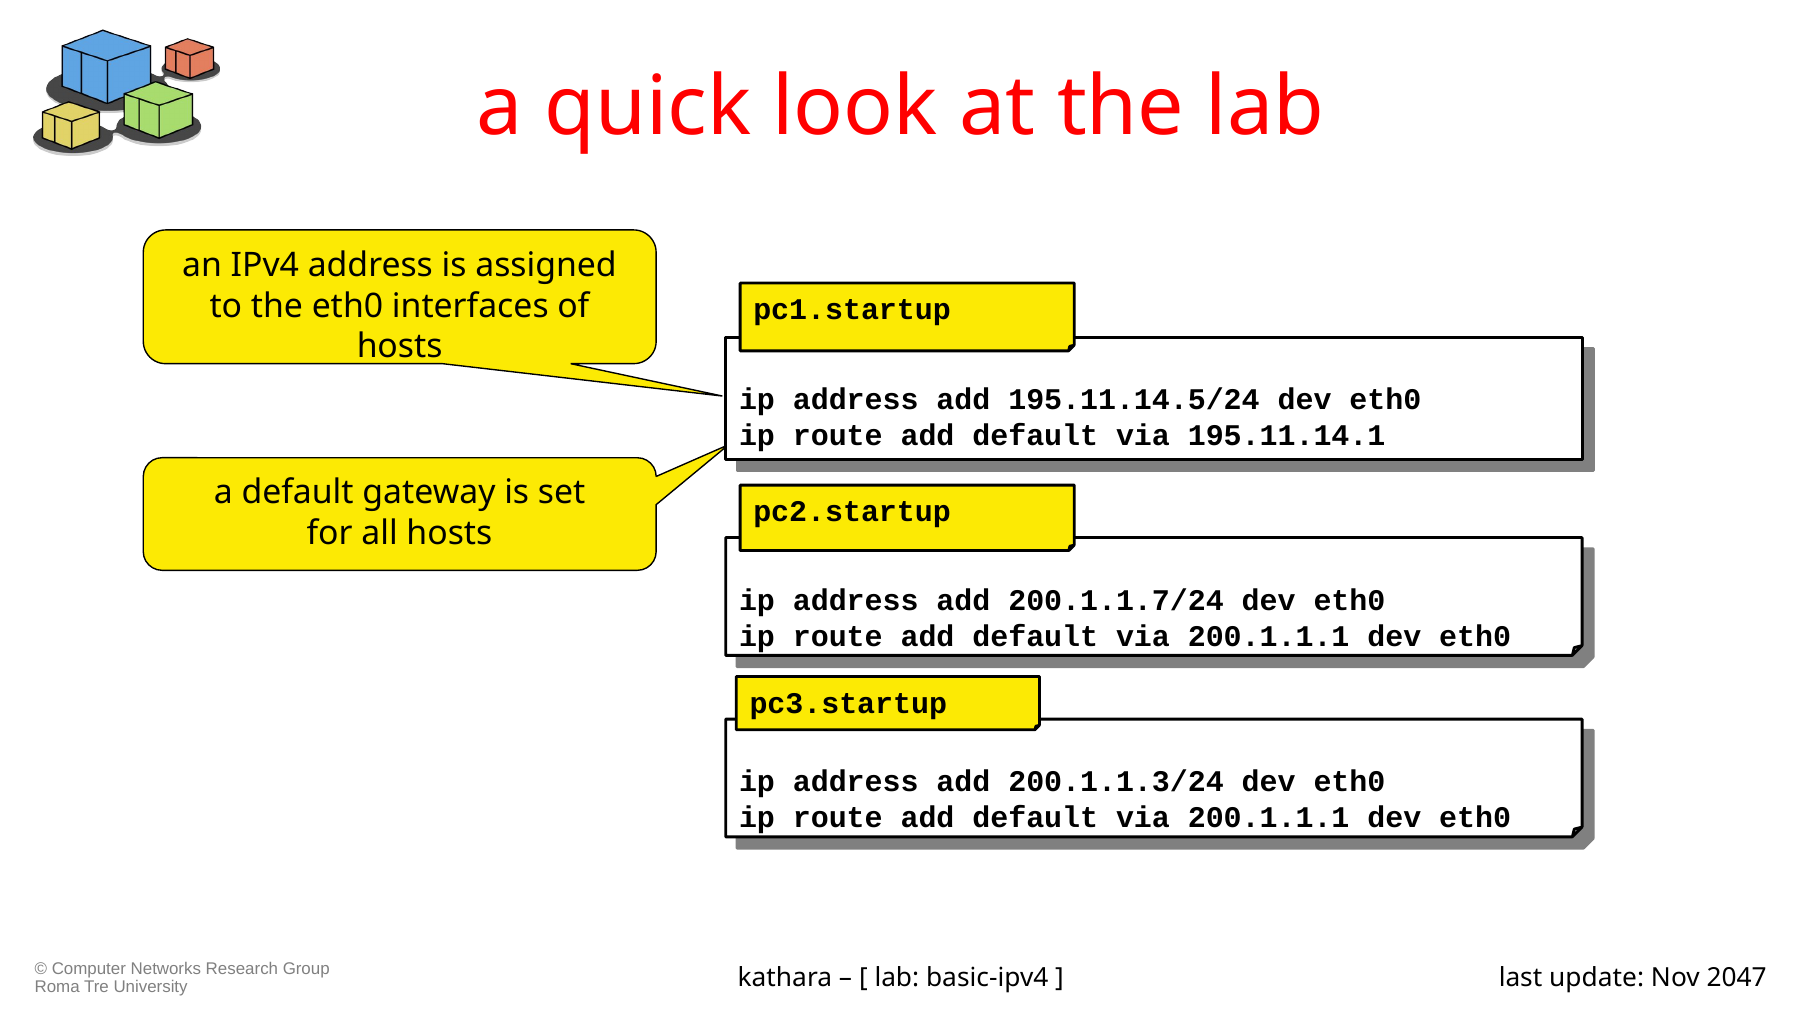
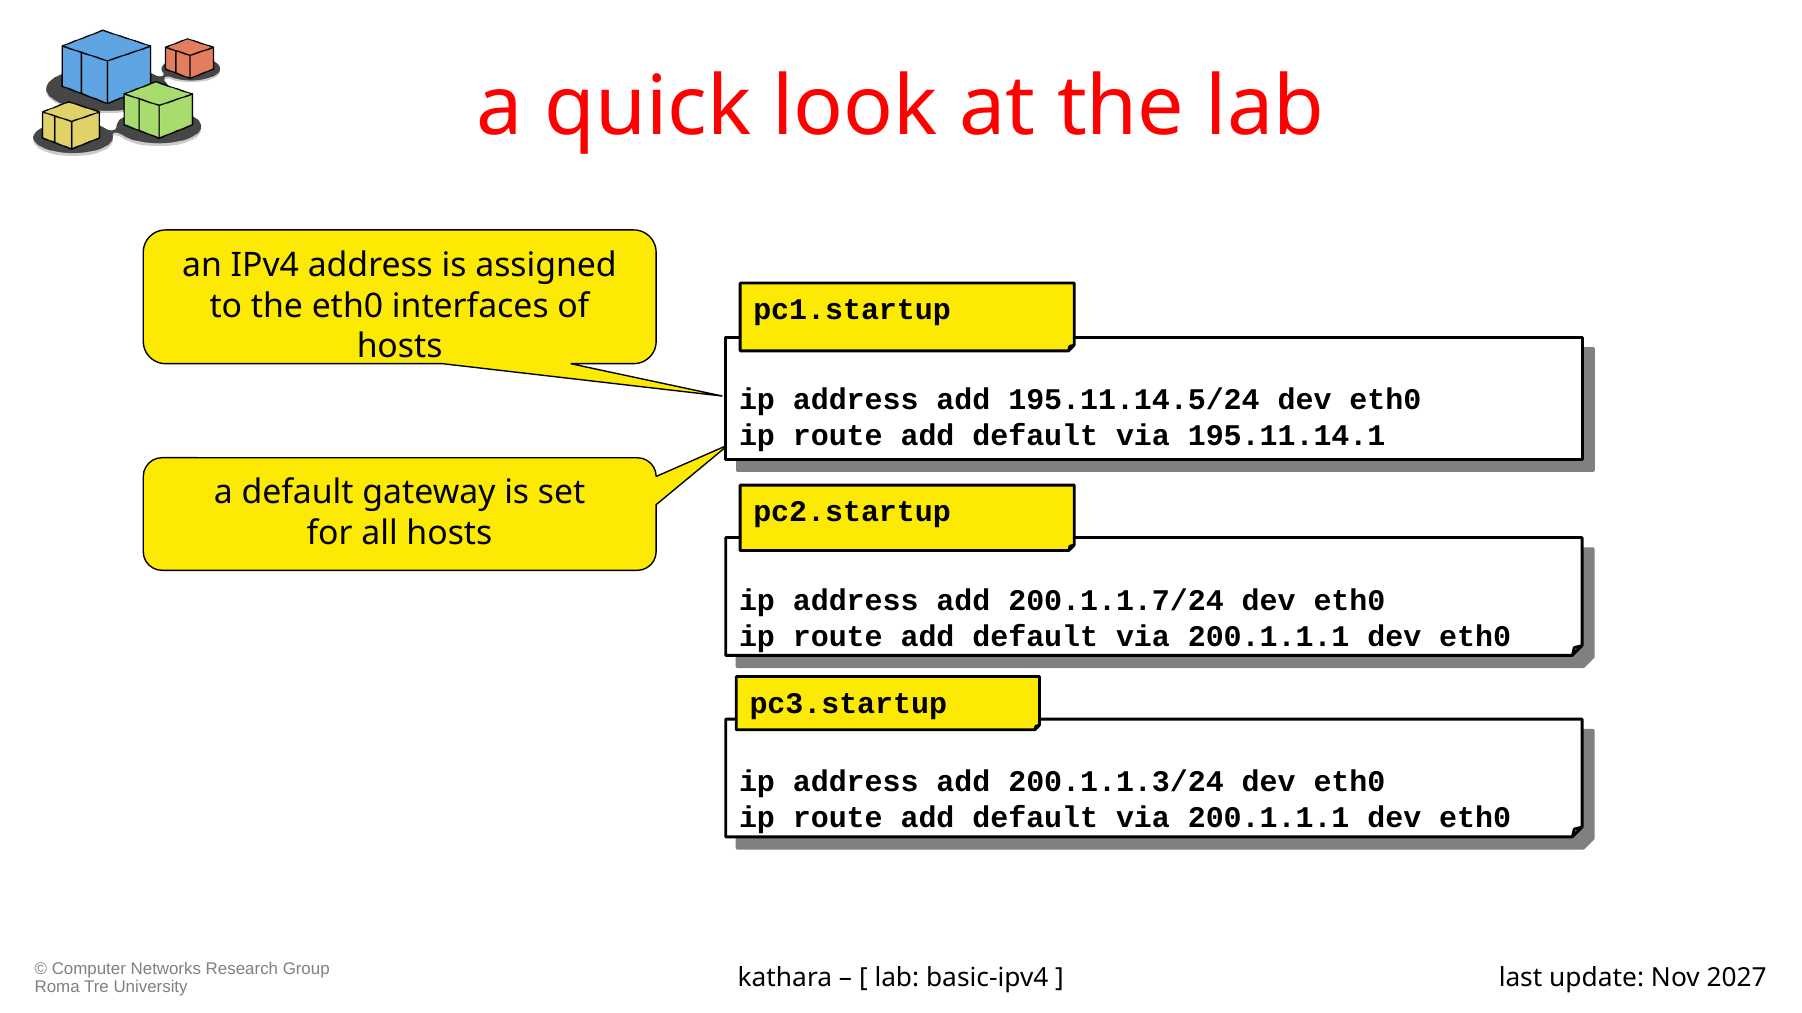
2047: 2047 -> 2027
